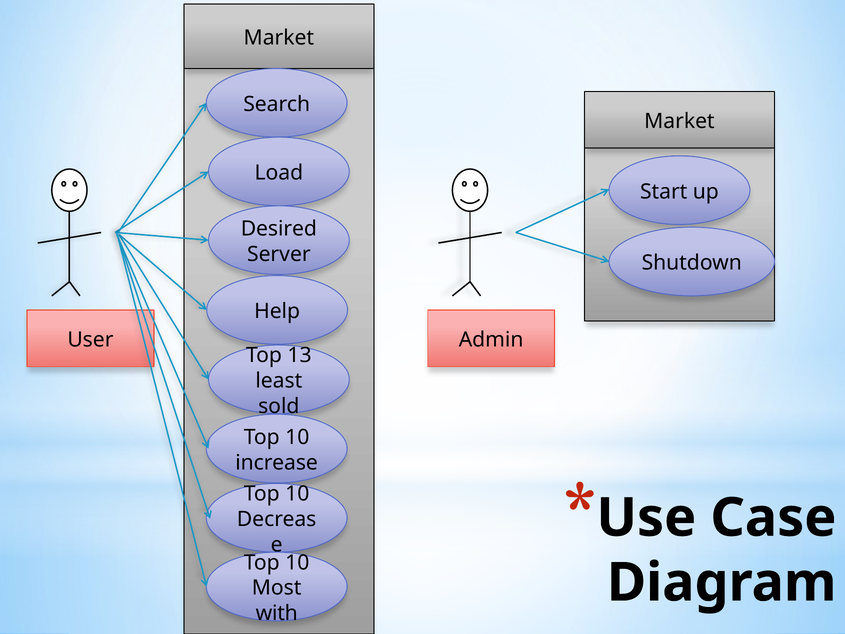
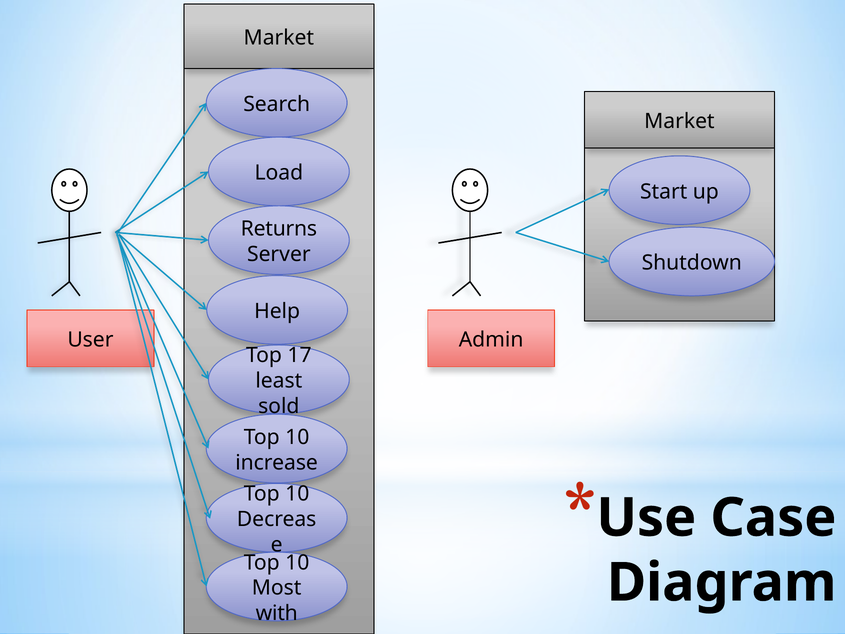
Desired: Desired -> Returns
13: 13 -> 17
